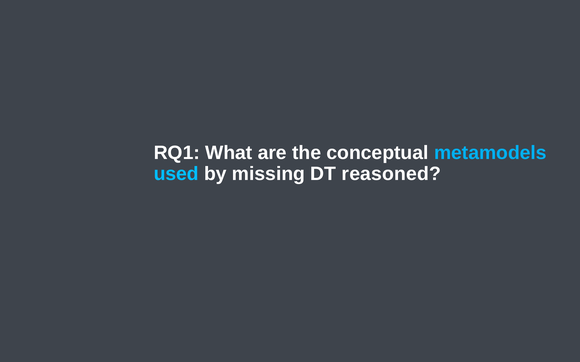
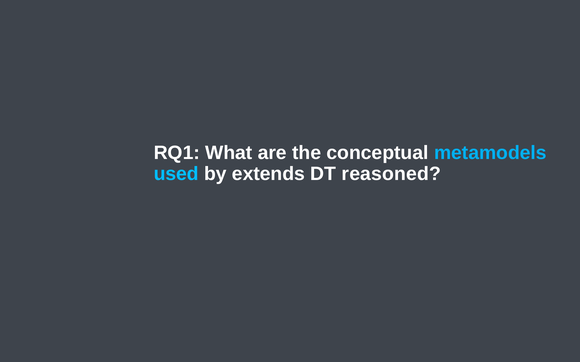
missing: missing -> extends
